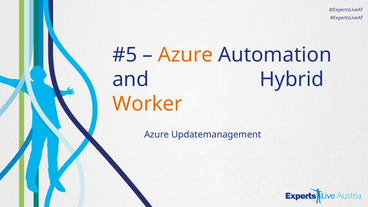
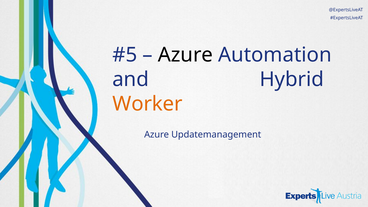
Azure at (185, 55) colour: orange -> black
